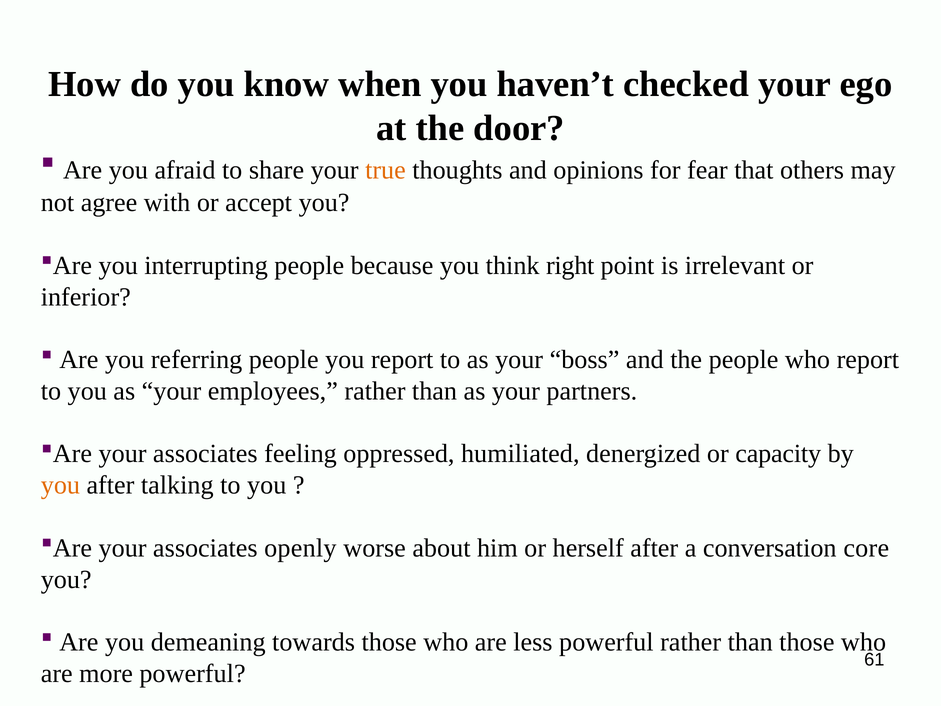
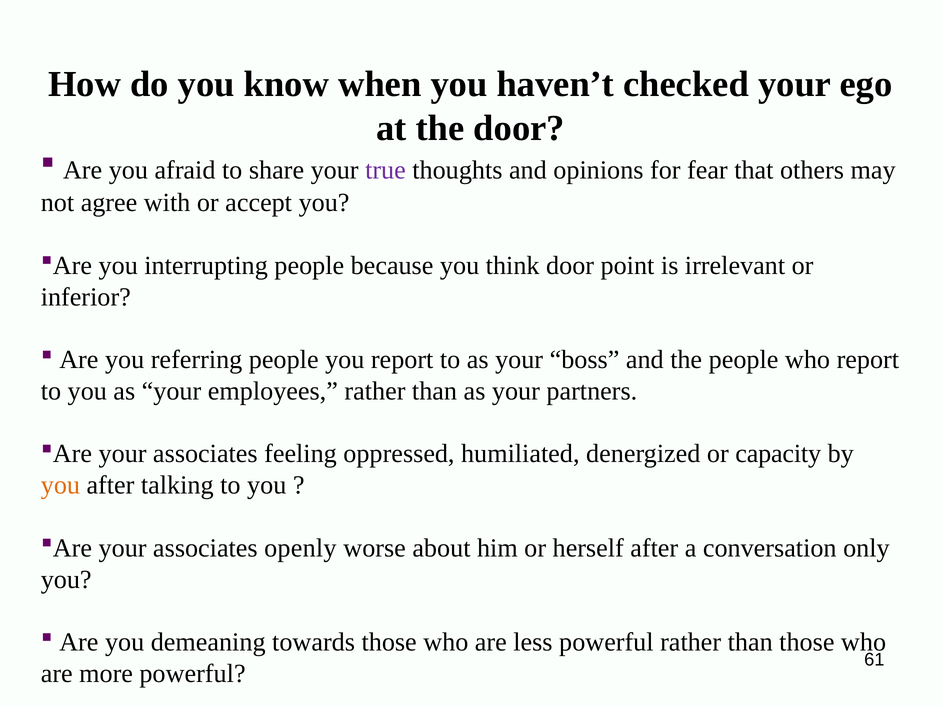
true colour: orange -> purple
think right: right -> door
core: core -> only
